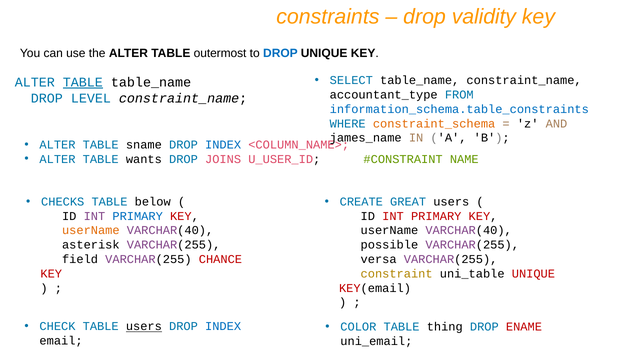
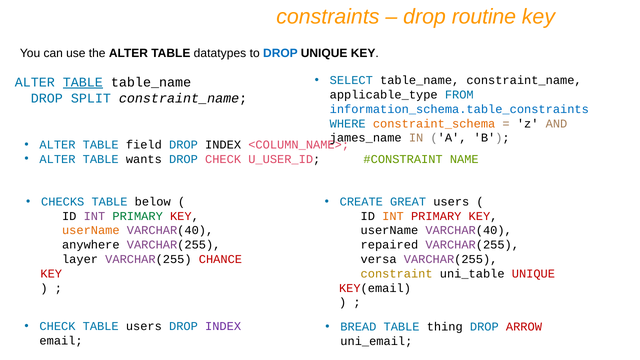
validity: validity -> routine
outermost: outermost -> datatypes
accountant_type: accountant_type -> applicable_type
LEVEL: LEVEL -> SPLIT
sname: sname -> field
INDEX at (223, 145) colour: blue -> black
DROP JOINS: JOINS -> CHECK
PRIMARY at (138, 216) colour: blue -> green
INT at (393, 216) colour: red -> orange
asterisk: asterisk -> anywhere
possible: possible -> repaired
field: field -> layer
users at (144, 326) underline: present -> none
INDEX at (223, 326) colour: blue -> purple
COLOR: COLOR -> BREAD
ENAME: ENAME -> ARROW
